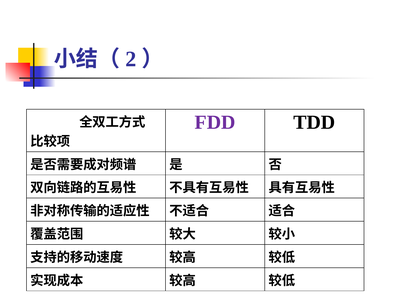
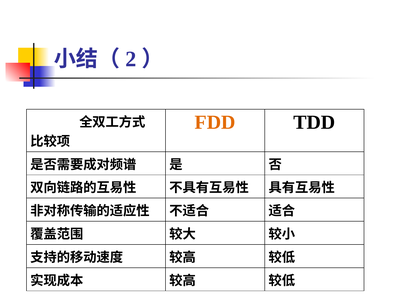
FDD colour: purple -> orange
